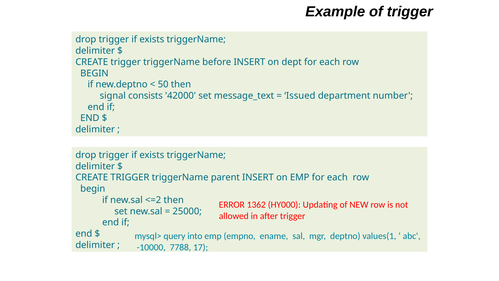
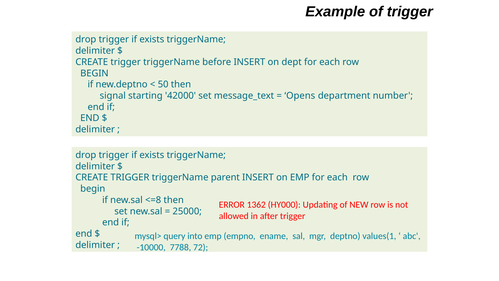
consists: consists -> starting
Issued: Issued -> Opens
<=2: <=2 -> <=8
17: 17 -> 72
